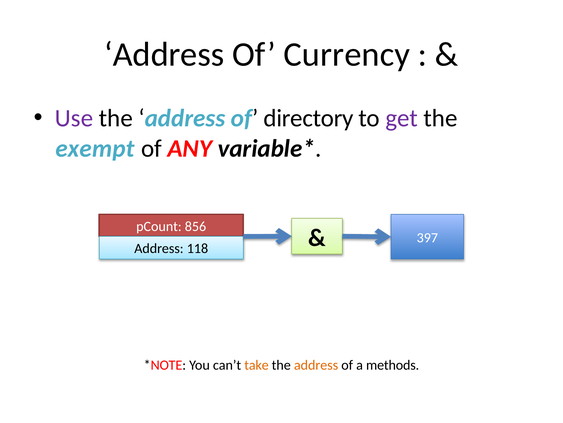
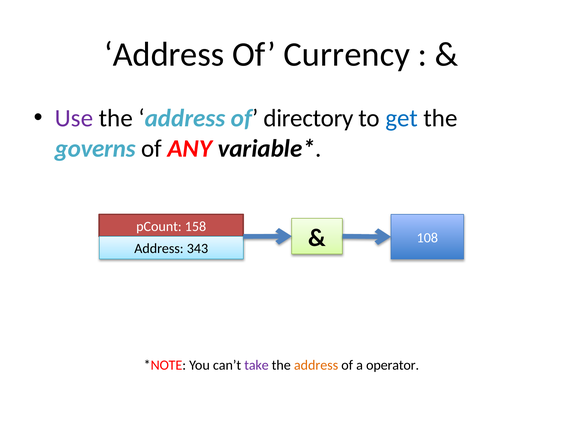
get colour: purple -> blue
exempt: exempt -> governs
856: 856 -> 158
118: 118 -> 343
397: 397 -> 108
take colour: orange -> purple
methods: methods -> operator
